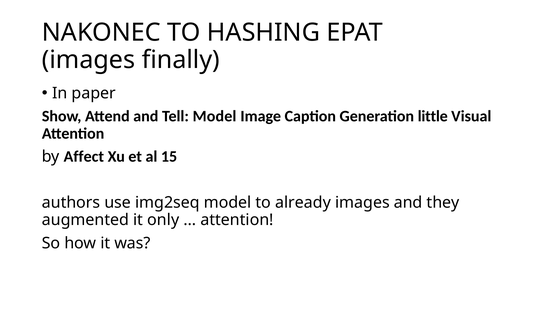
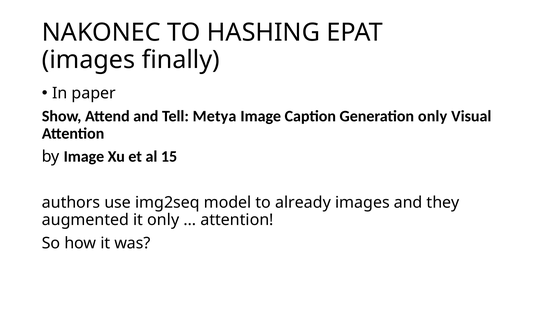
Tell Model: Model -> Metya
Generation little: little -> only
by Affect: Affect -> Image
